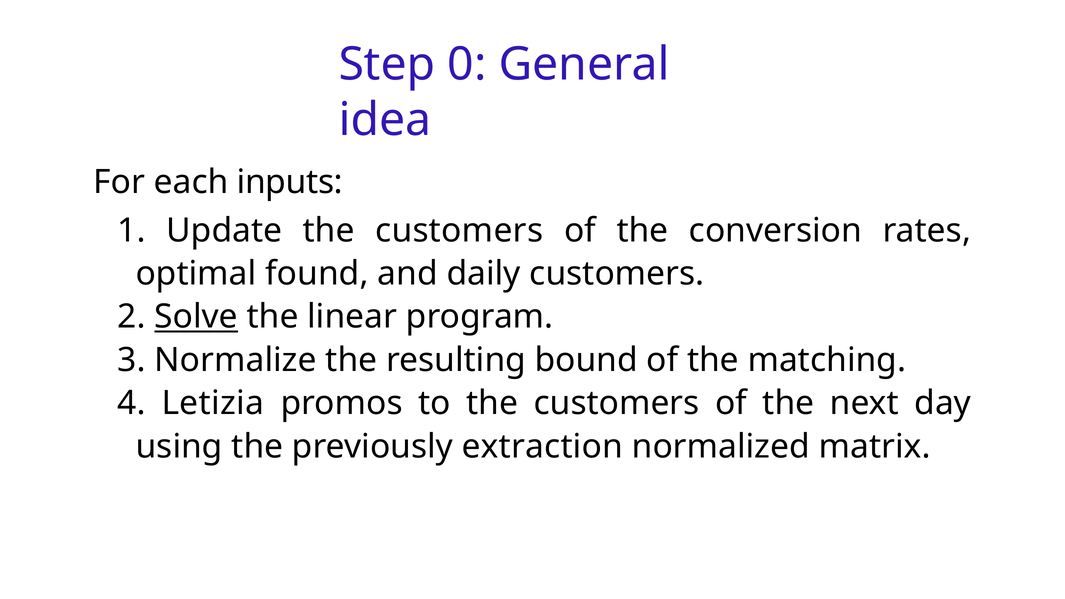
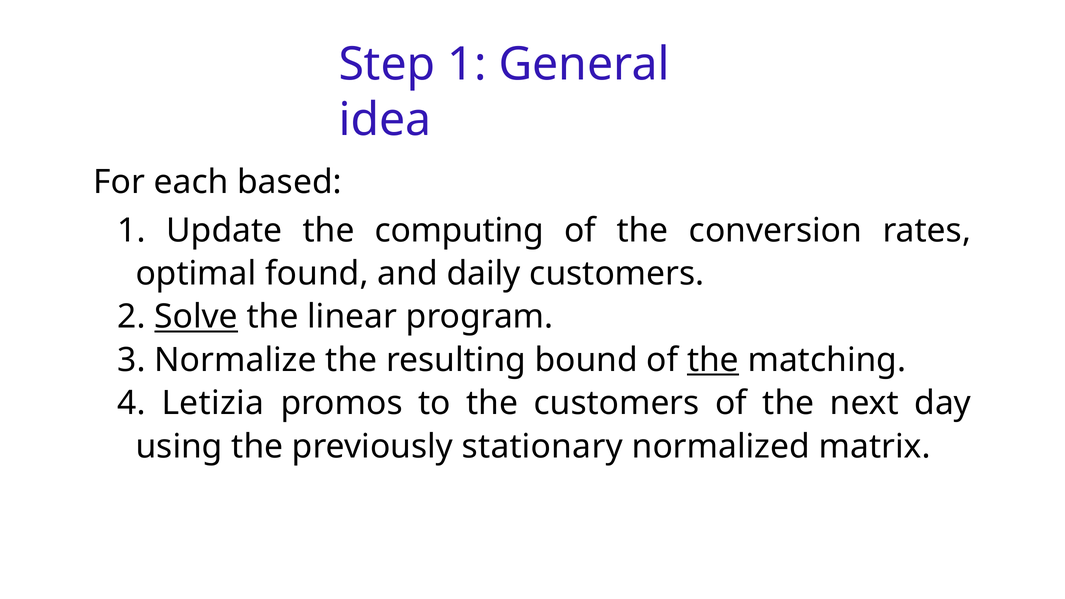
Step 0: 0 -> 1
inputs: inputs -> based
Update the customers: customers -> computing
the at (713, 360) underline: none -> present
extraction: extraction -> stationary
